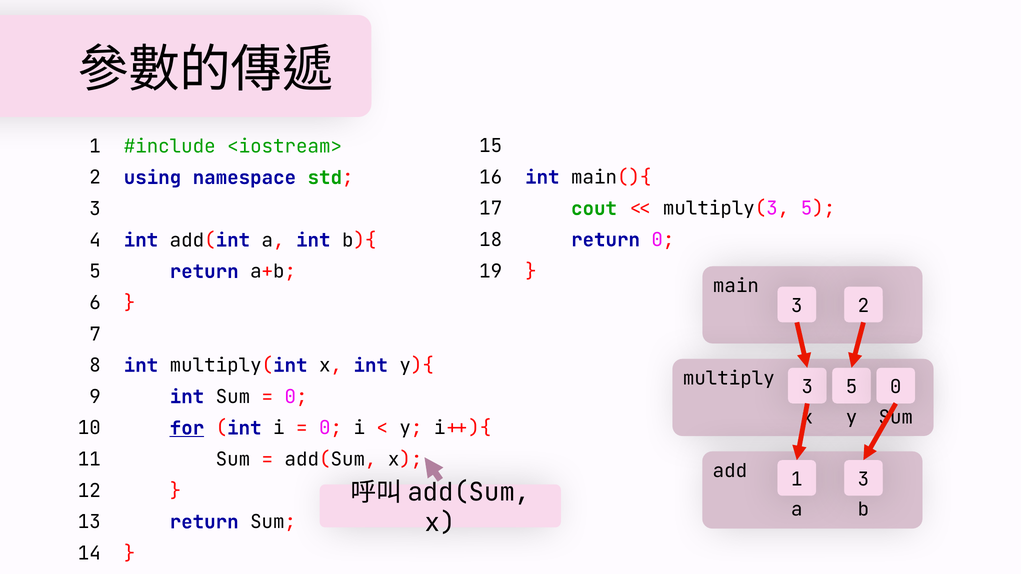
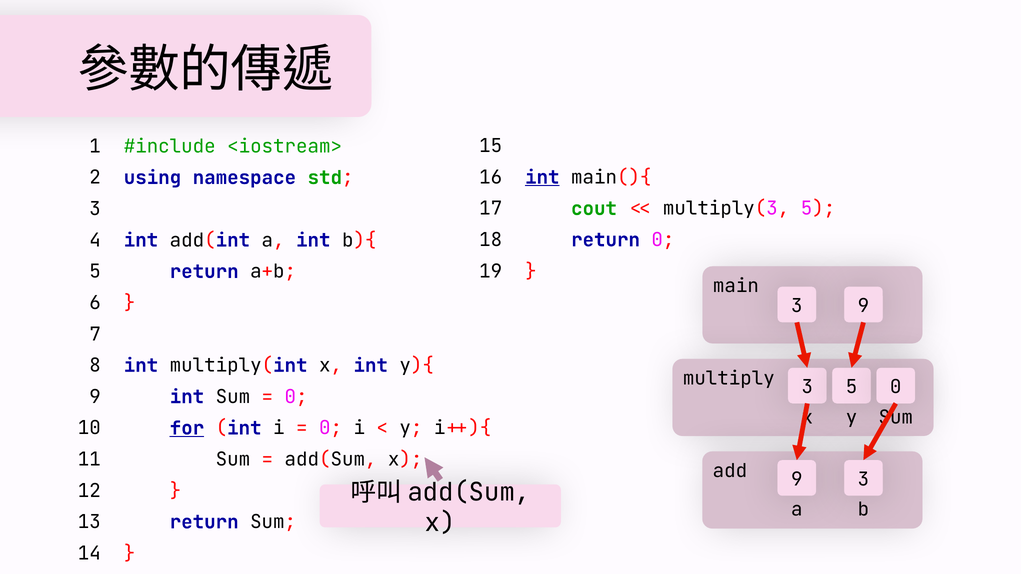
int at (542, 177) underline: none -> present
3 2: 2 -> 9
1 at (797, 479): 1 -> 9
